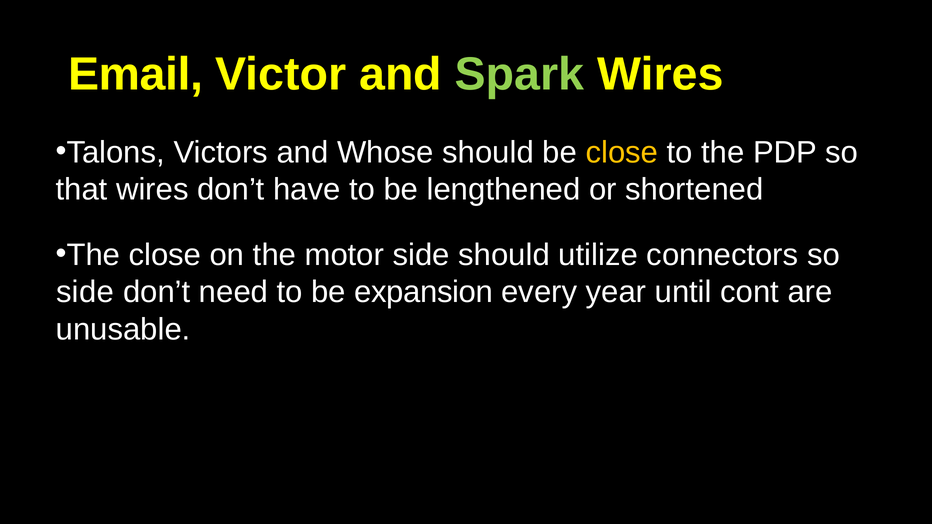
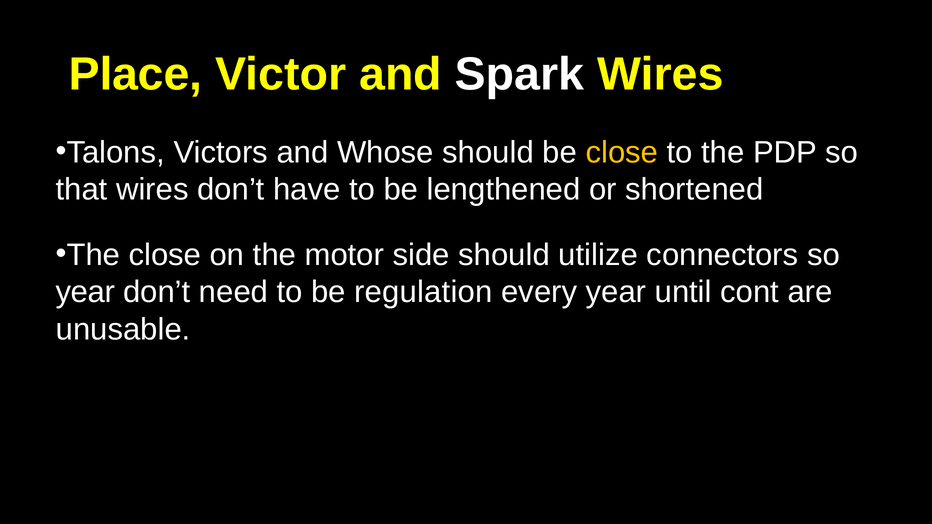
Email: Email -> Place
Spark colour: light green -> white
side at (85, 292): side -> year
expansion: expansion -> regulation
